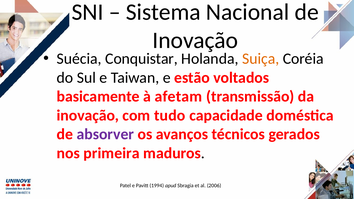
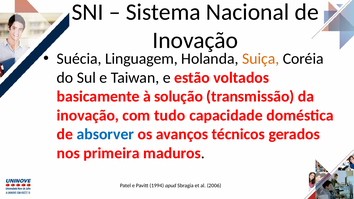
Conquistar: Conquistar -> Linguagem
afetam: afetam -> solução
absorver colour: purple -> blue
